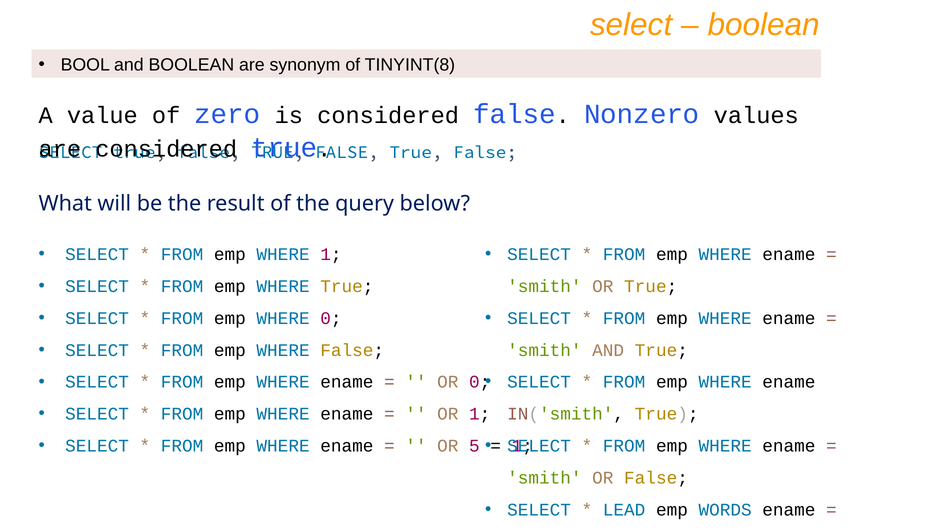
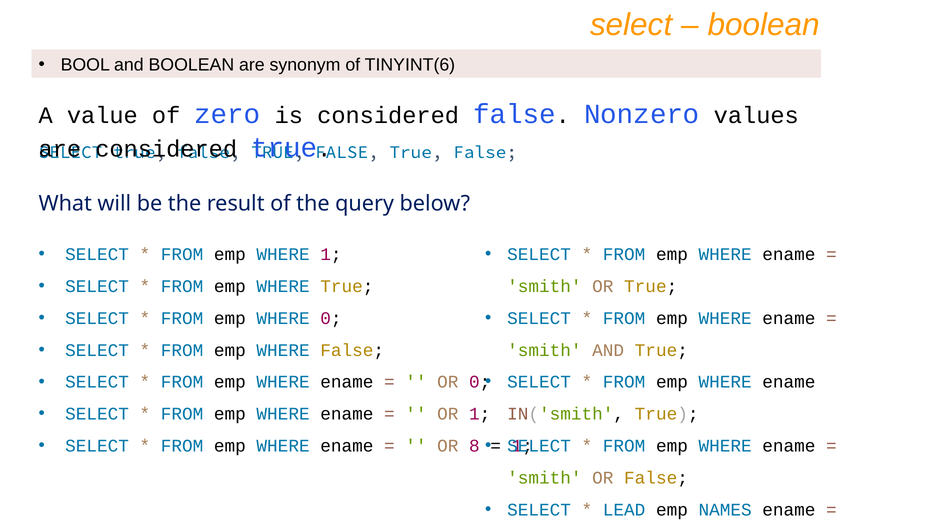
TINYINT(8: TINYINT(8 -> TINYINT(6
5: 5 -> 8
WORDS: WORDS -> NAMES
